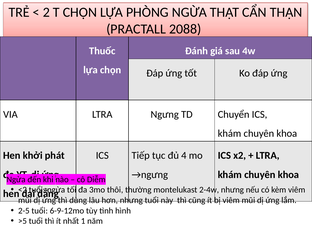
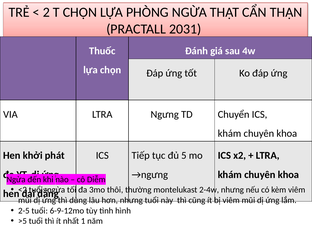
2088: 2088 -> 2031
4: 4 -> 5
